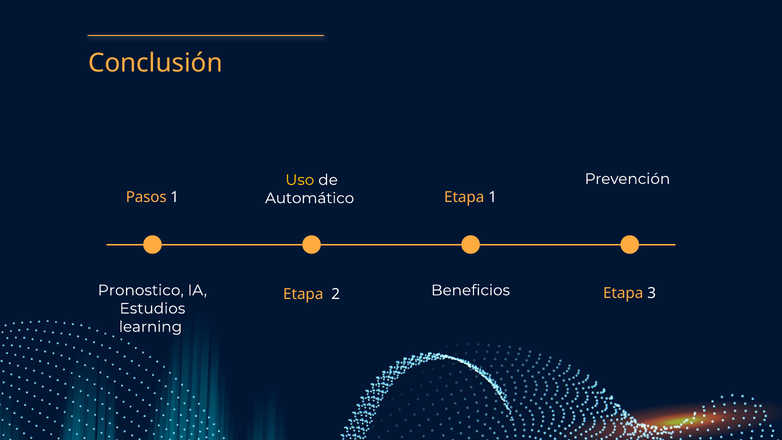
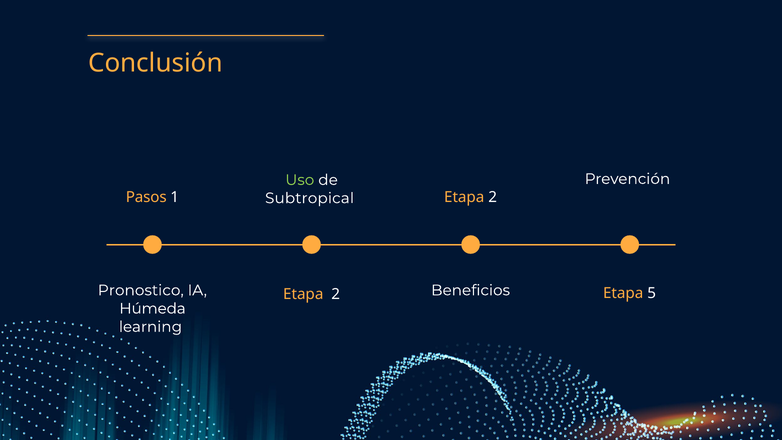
Uso colour: yellow -> light green
1 at (493, 197): 1 -> 2
Automático: Automático -> Subtropical
3: 3 -> 5
Estudios: Estudios -> Húmeda
